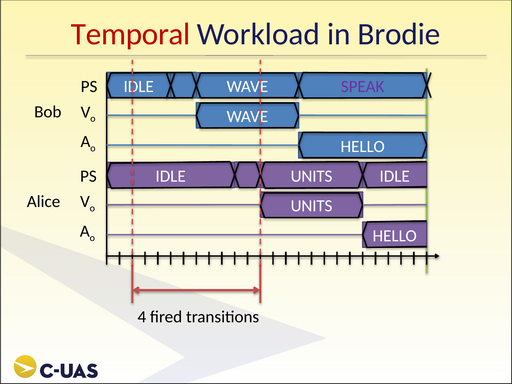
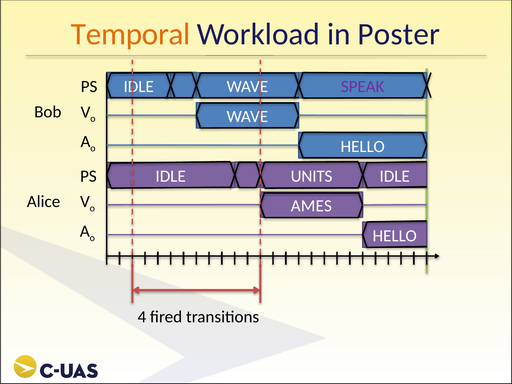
Temporal colour: red -> orange
Brodie: Brodie -> Poster
UNITS at (311, 206): UNITS -> AMES
